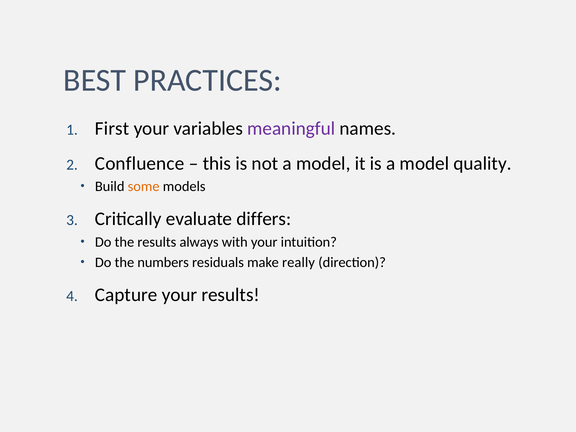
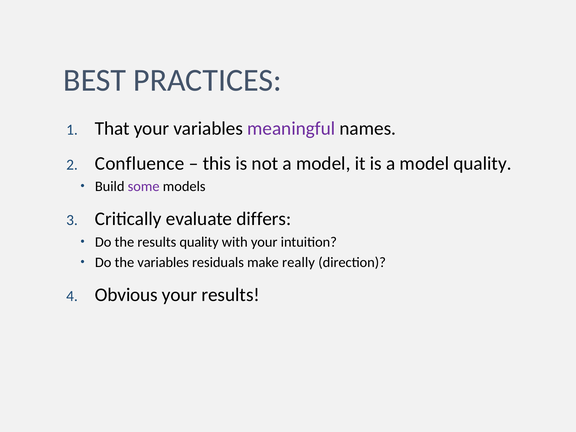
First: First -> That
some colour: orange -> purple
results always: always -> quality
the numbers: numbers -> variables
Capture: Capture -> Obvious
